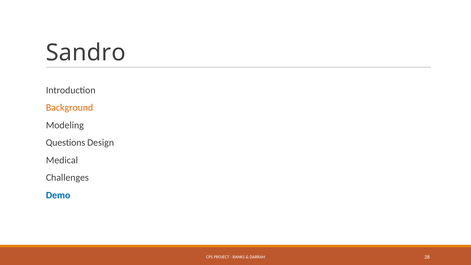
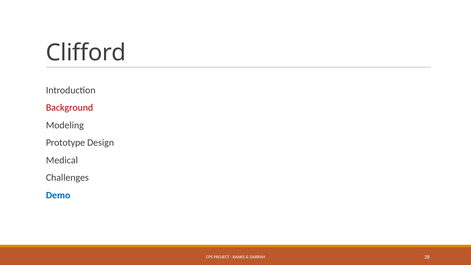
Sandro: Sandro -> Clifford
Background colour: orange -> red
Questions: Questions -> Prototype
